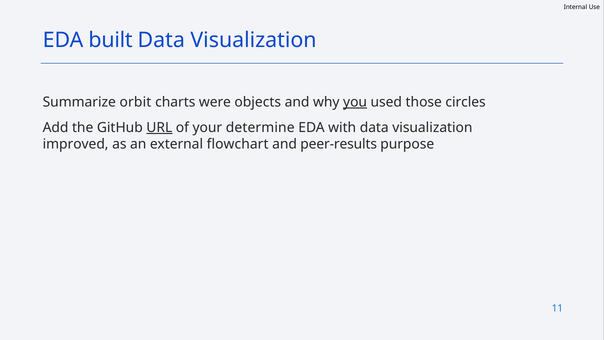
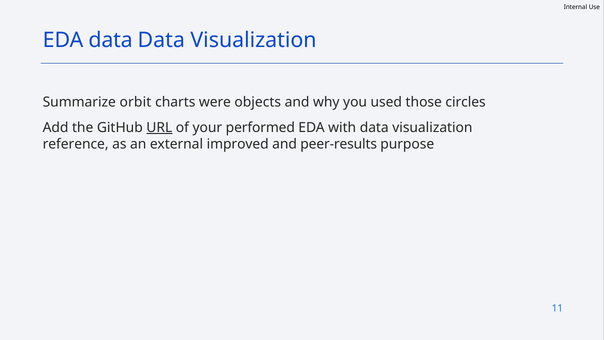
EDA built: built -> data
you underline: present -> none
determine: determine -> performed
improved: improved -> reference
flowchart: flowchart -> improved
